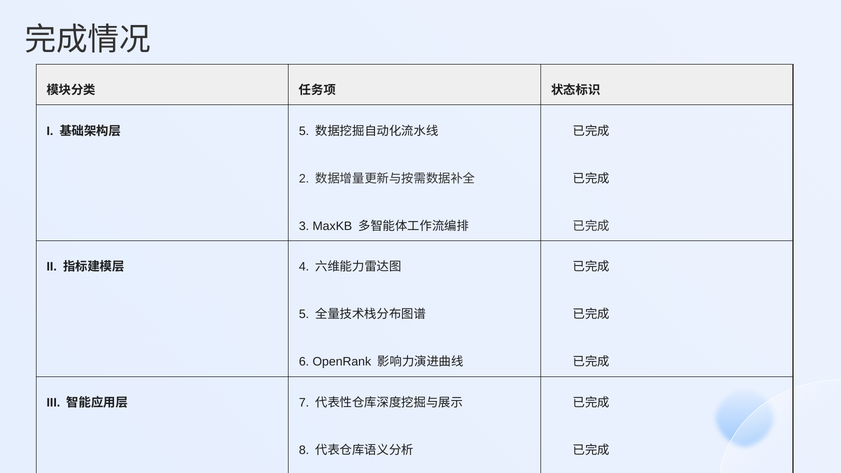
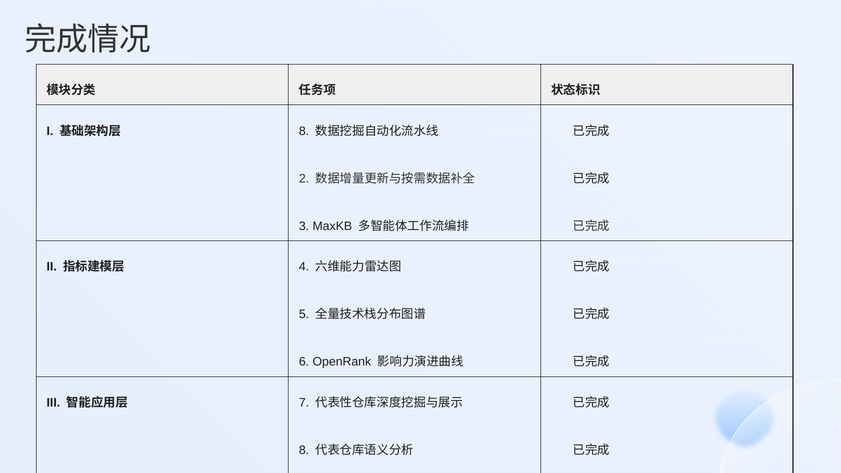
5 at (304, 131): 5 -> 8
